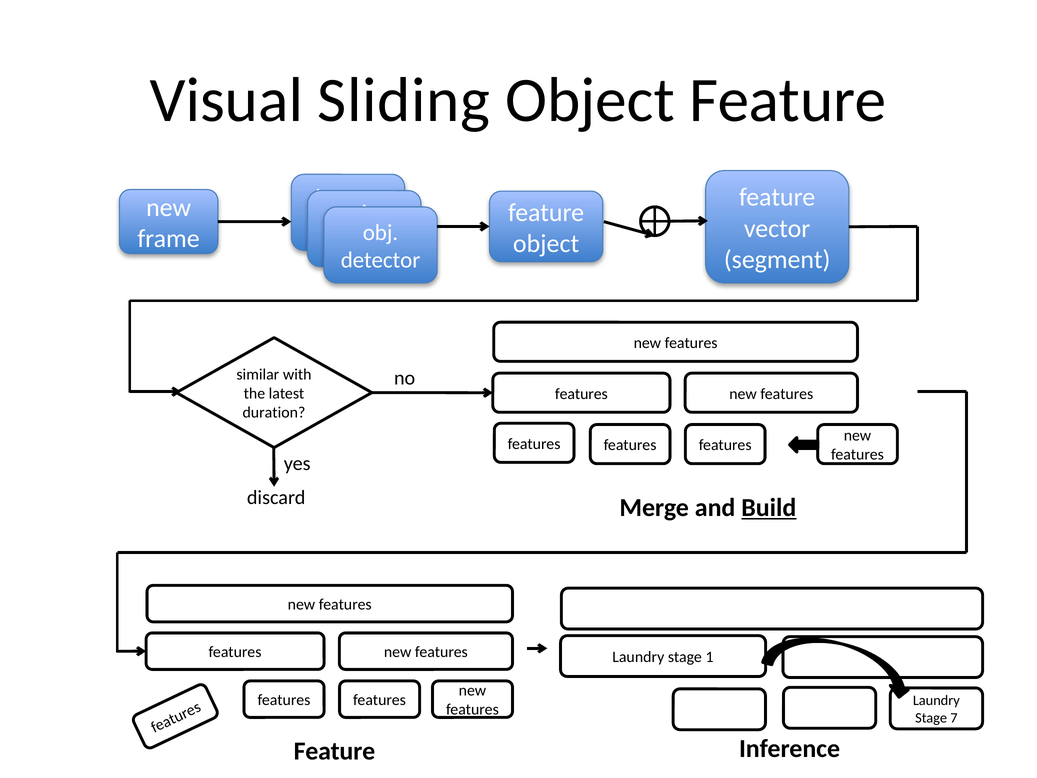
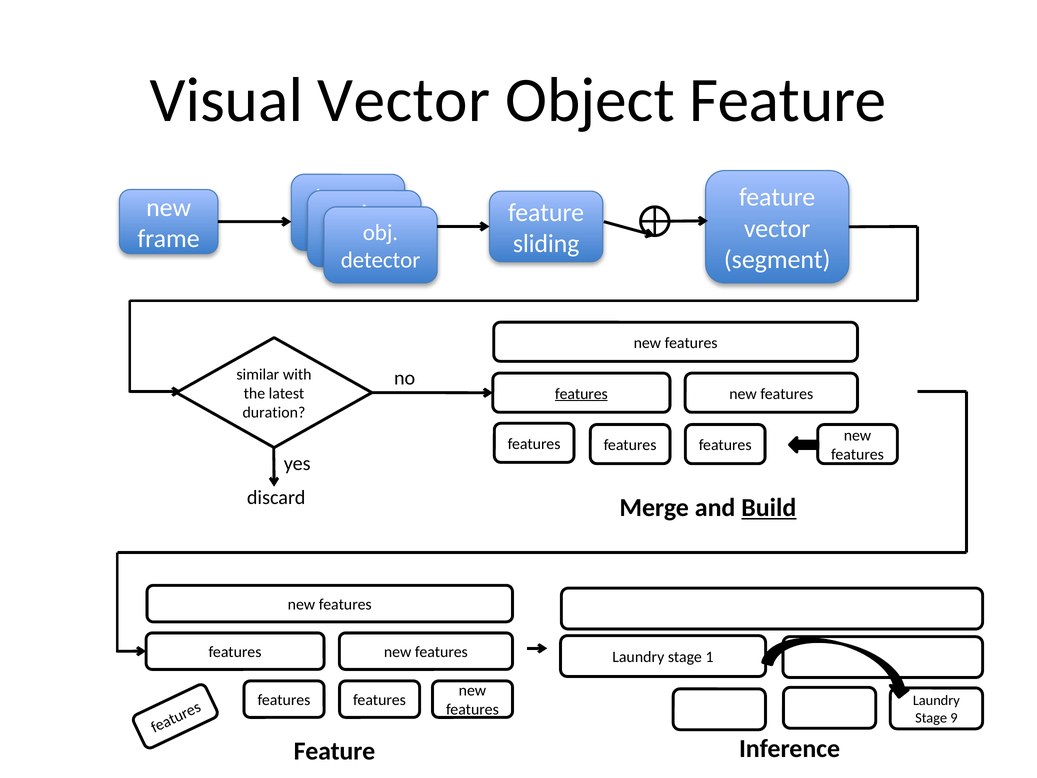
Visual Sliding: Sliding -> Vector
object at (546, 244): object -> sliding
features at (581, 394) underline: none -> present
7: 7 -> 9
